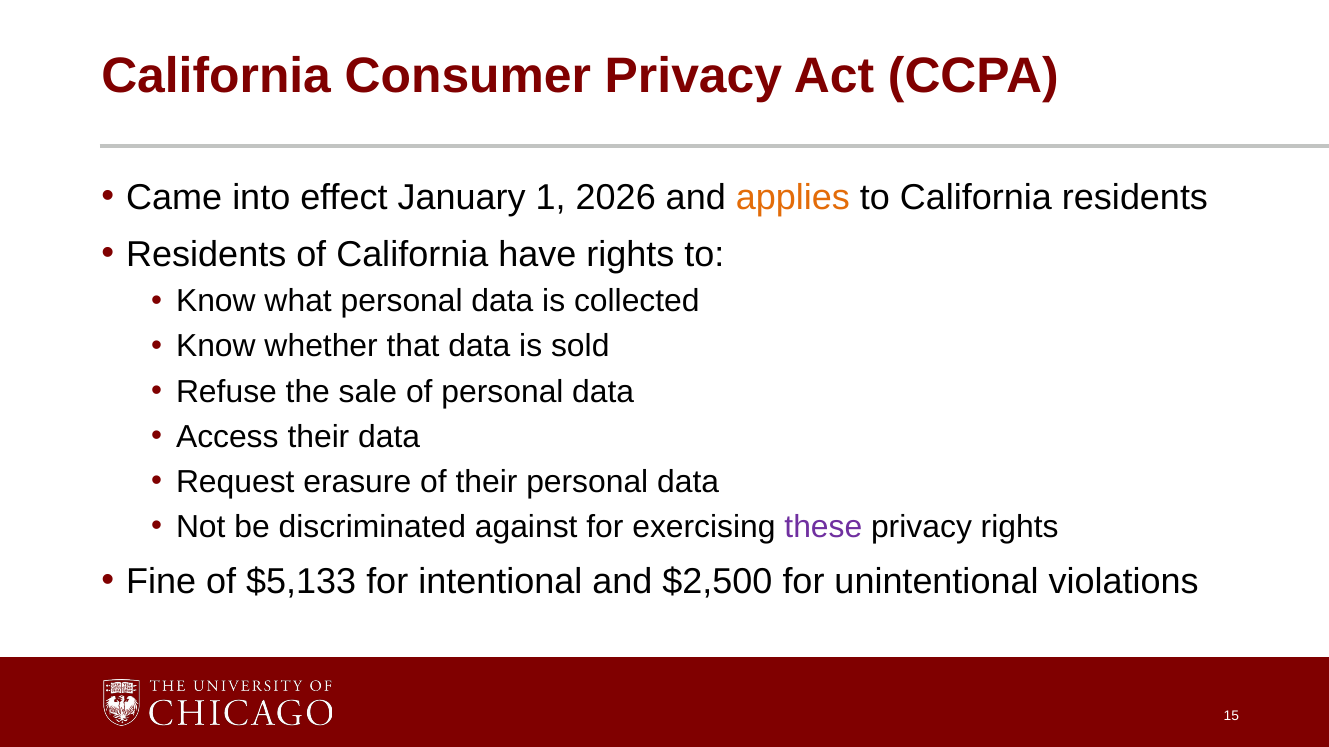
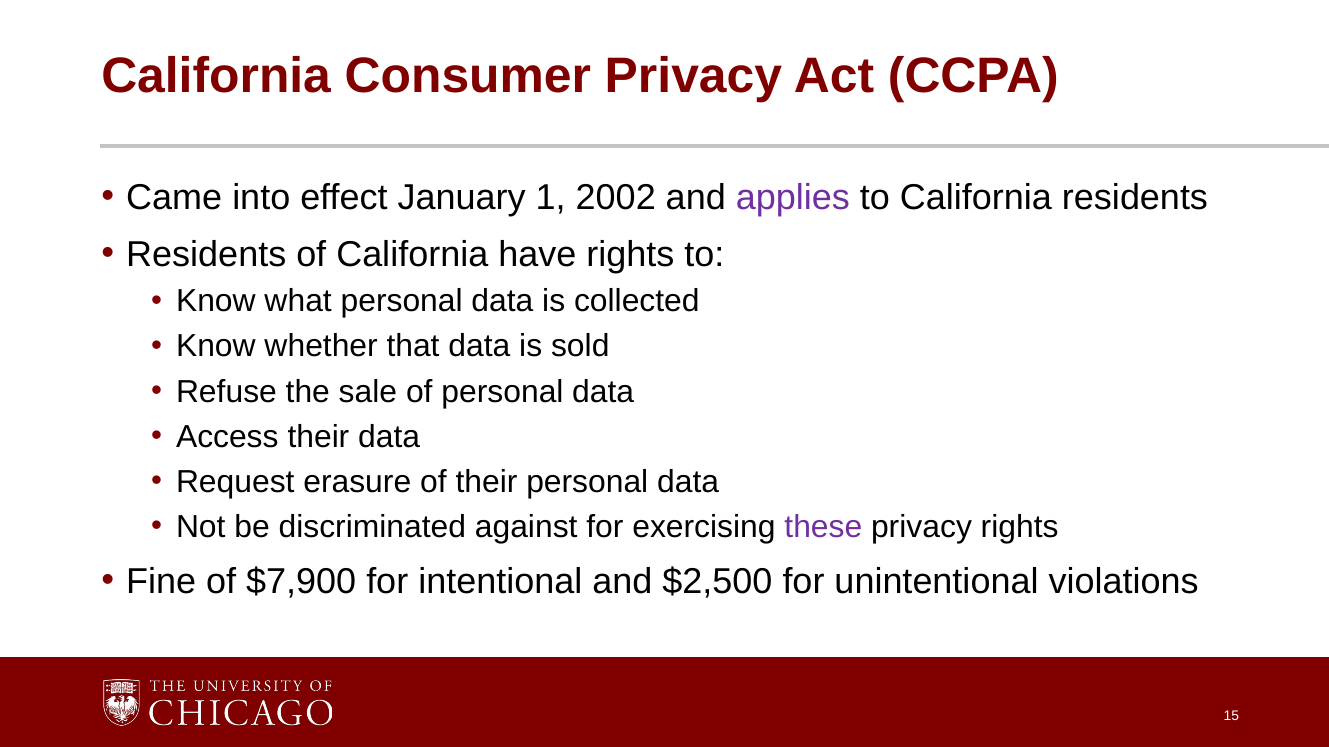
2026: 2026 -> 2002
applies colour: orange -> purple
$5,133: $5,133 -> $7,900
